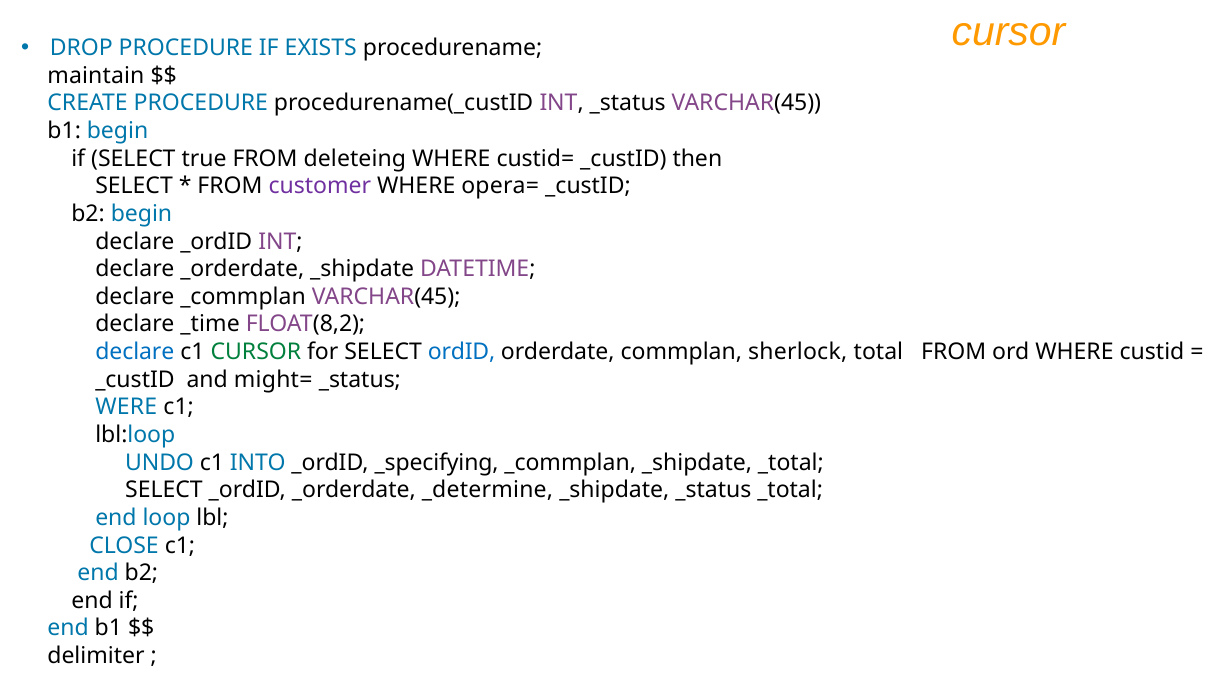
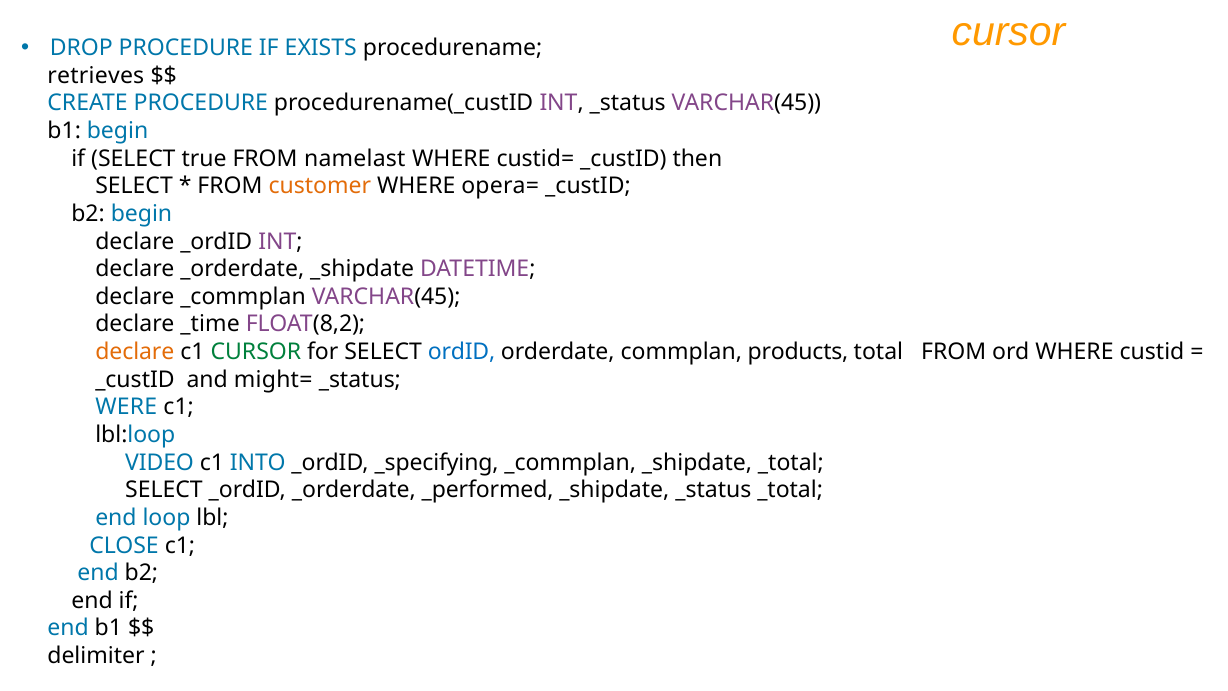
maintain: maintain -> retrieves
deleteing: deleteing -> namelast
customer colour: purple -> orange
declare at (135, 352) colour: blue -> orange
sherlock: sherlock -> products
UNDO: UNDO -> VIDEO
_determine: _determine -> _performed
